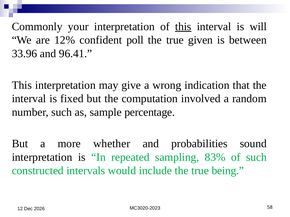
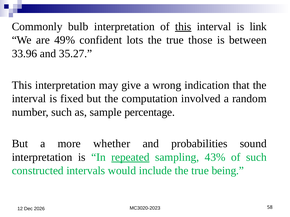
your: your -> bulb
will: will -> link
12%: 12% -> 49%
poll: poll -> lots
given: given -> those
96.41: 96.41 -> 35.27
repeated underline: none -> present
83%: 83% -> 43%
